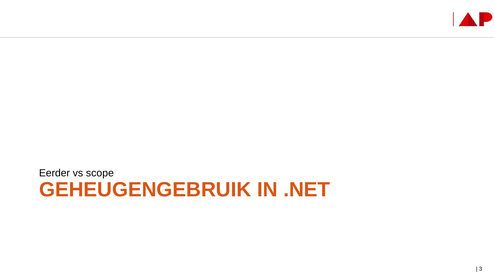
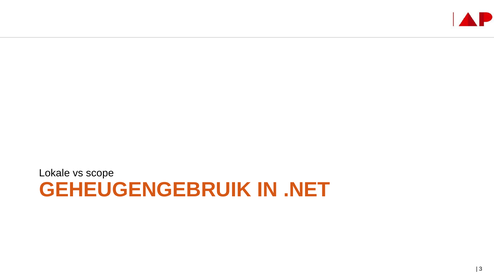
Eerder: Eerder -> Lokale
